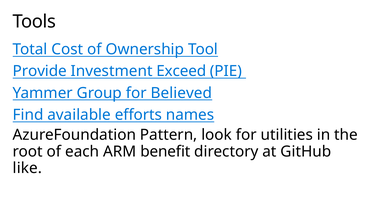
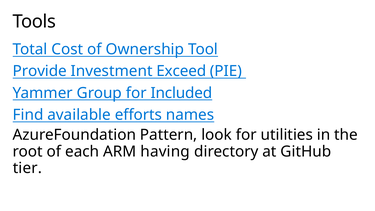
Believed: Believed -> Included
benefit: benefit -> having
like: like -> tier
